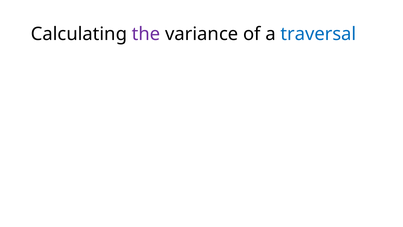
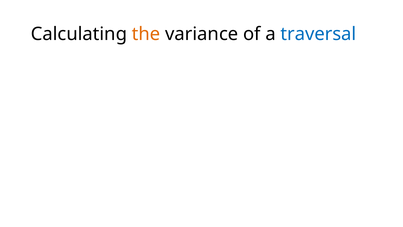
the colour: purple -> orange
